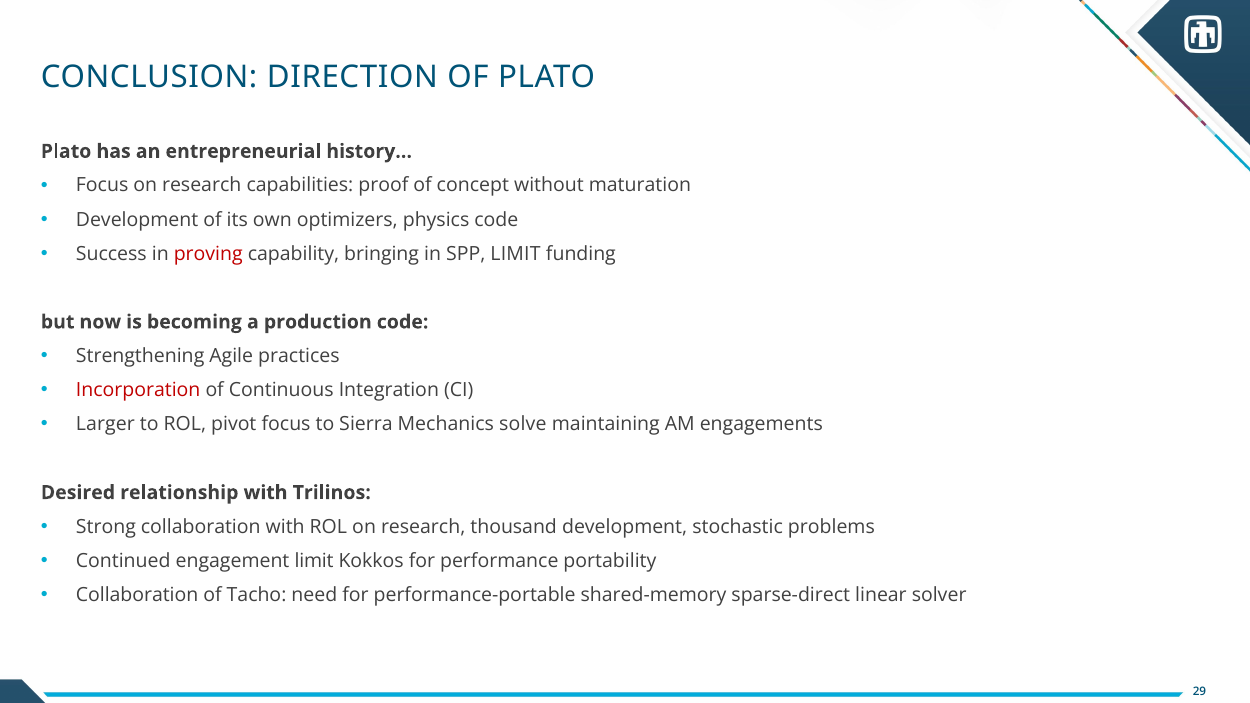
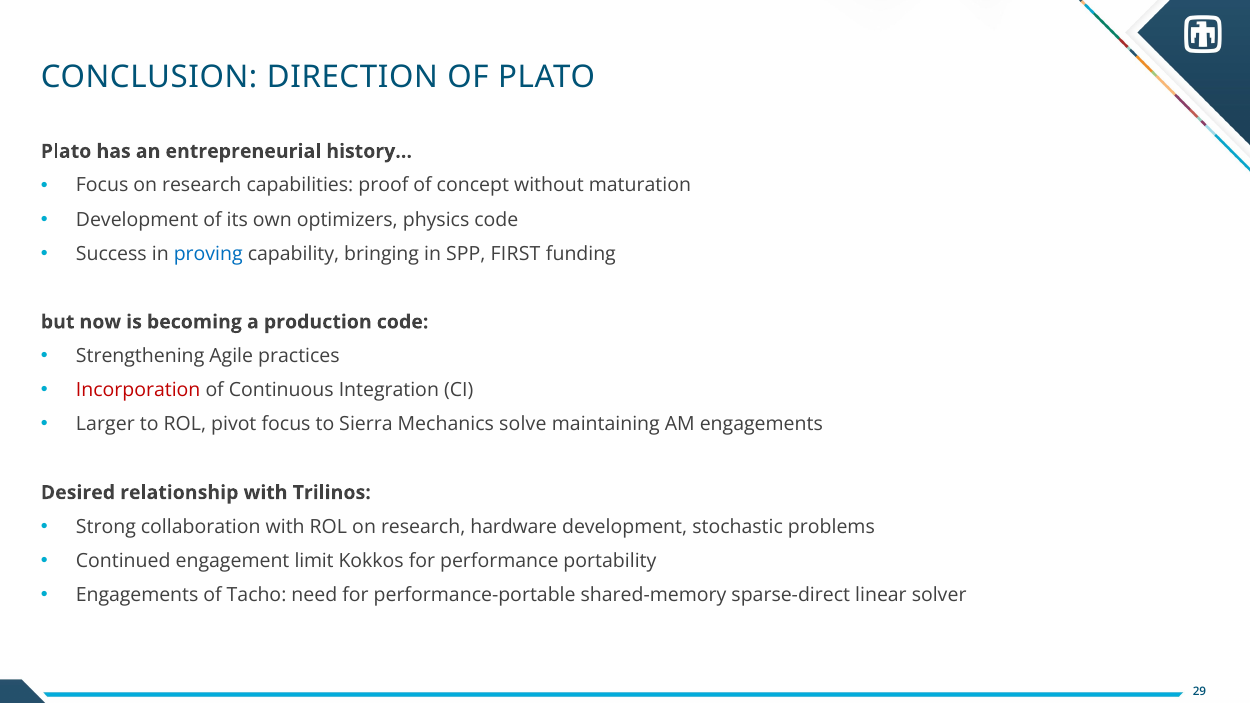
proving colour: red -> blue
SPP LIMIT: LIMIT -> FIRST
thousand: thousand -> hardware
Collaboration at (137, 595): Collaboration -> Engagements
